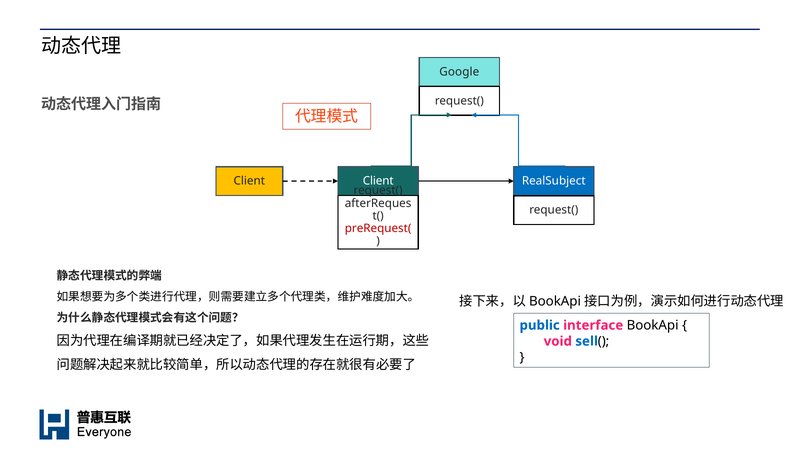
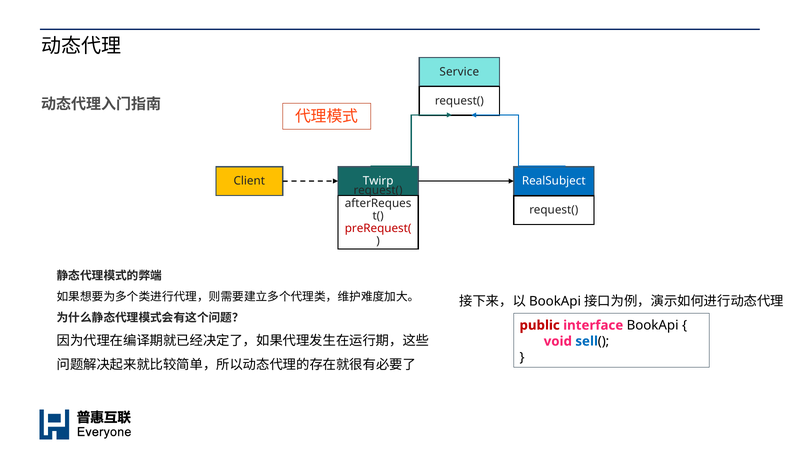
Google: Google -> Service
Client Client: Client -> Twirp
public colour: blue -> red
